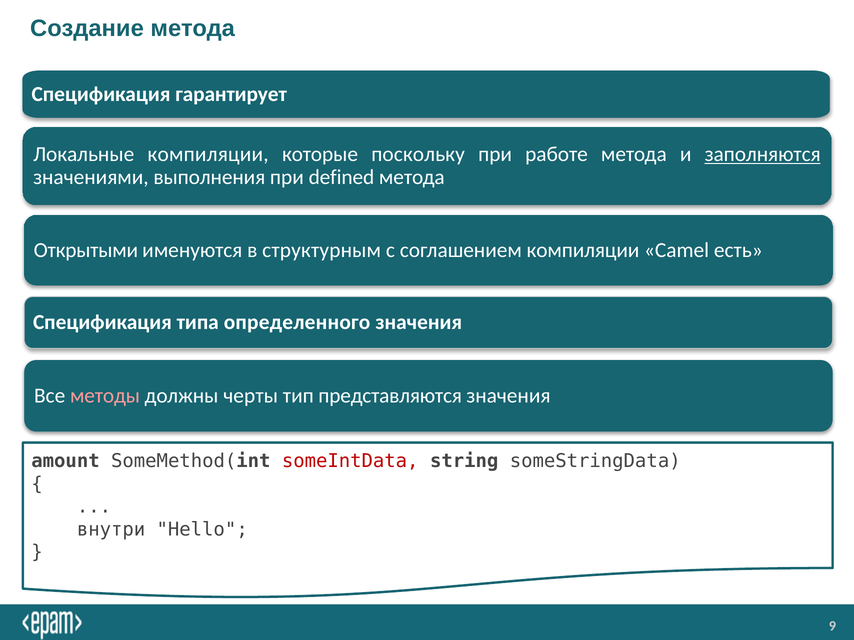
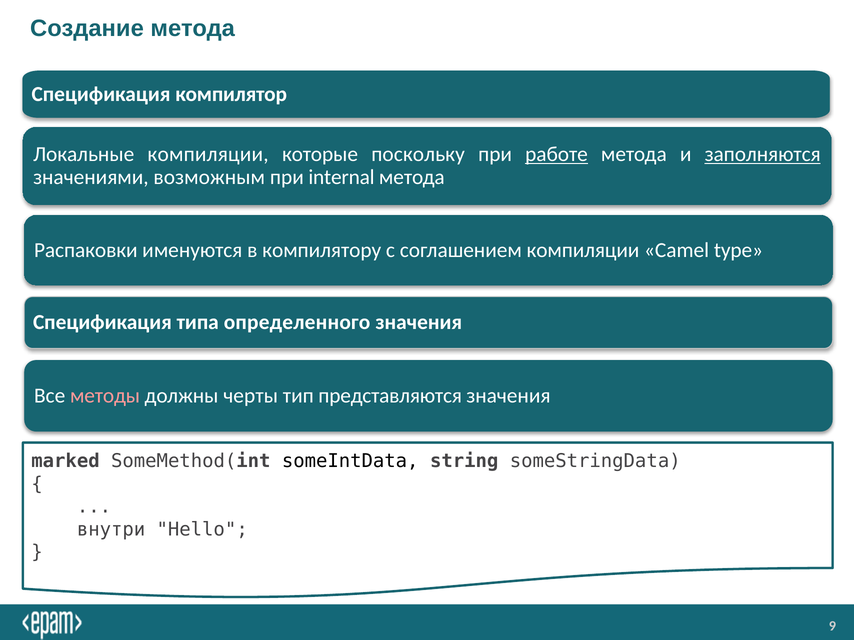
гарантирует: гарантирует -> компилятор
работе underline: none -> present
выполнения: выполнения -> возможным
defined: defined -> internal
Открытыми: Открытыми -> Распаковки
структурным: структурным -> компилятору
есть: есть -> type
amount: amount -> marked
someIntData colour: red -> black
